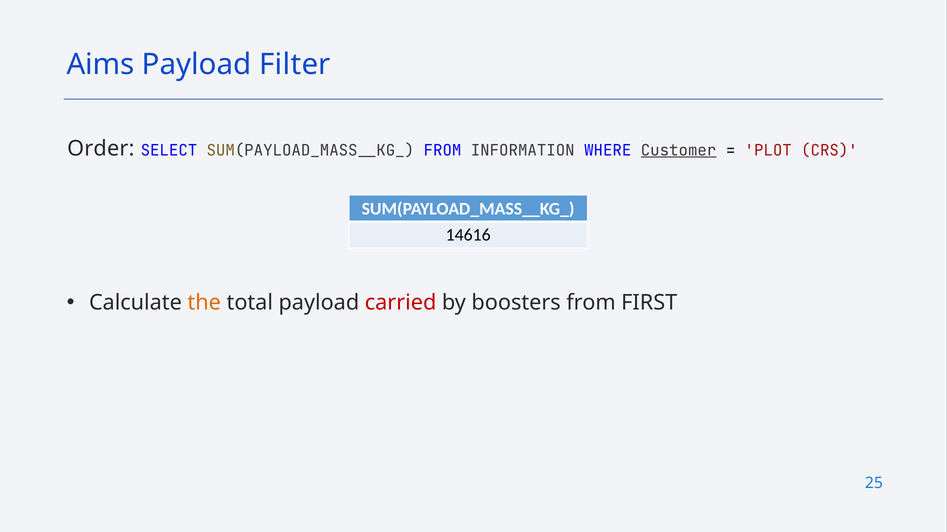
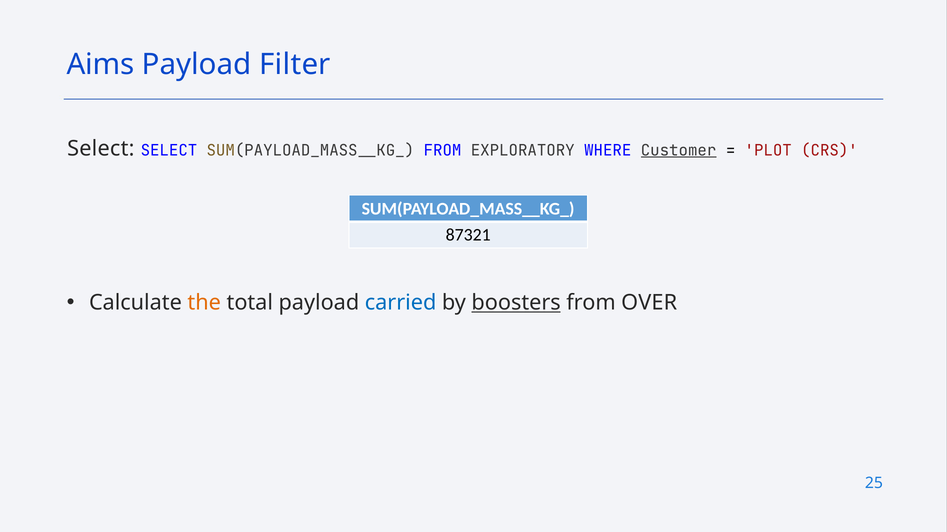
Order at (101, 149): Order -> Select
INFORMATION: INFORMATION -> EXPLORATORY
14616: 14616 -> 87321
carried colour: red -> blue
boosters underline: none -> present
FIRST: FIRST -> OVER
